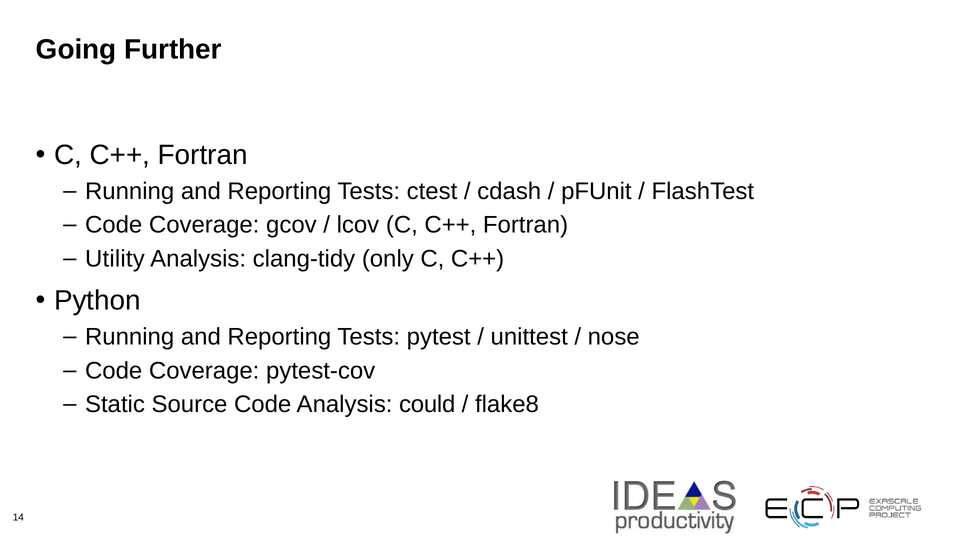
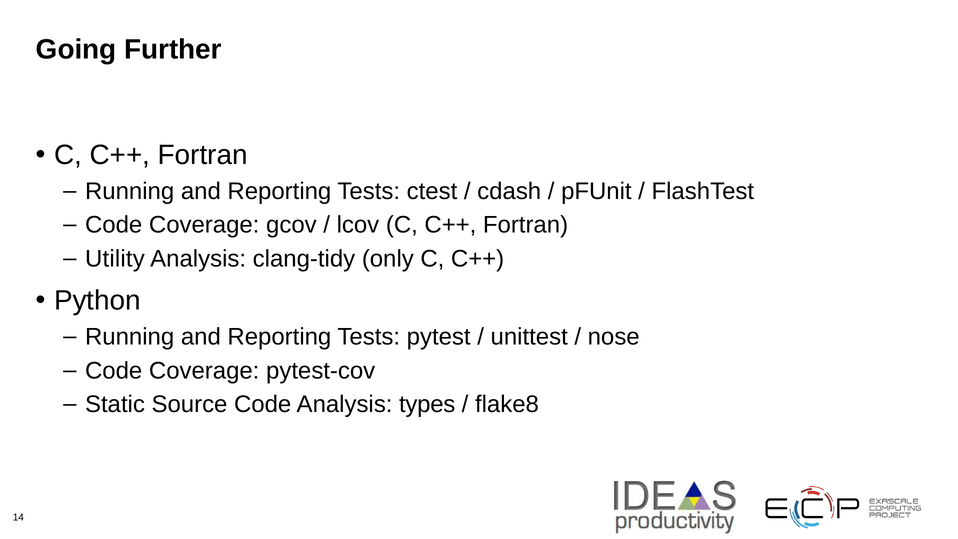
could: could -> types
